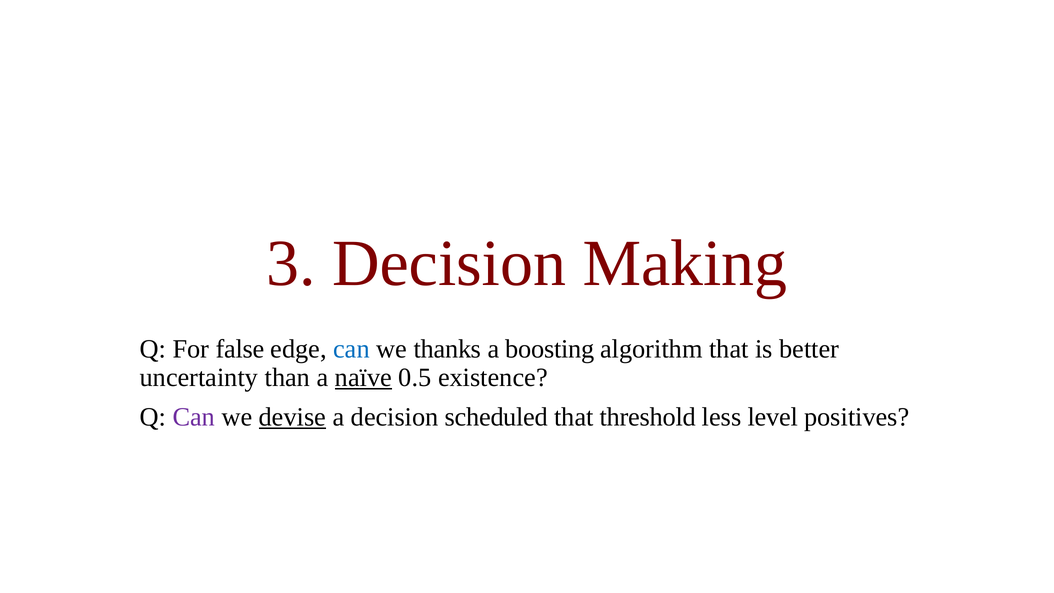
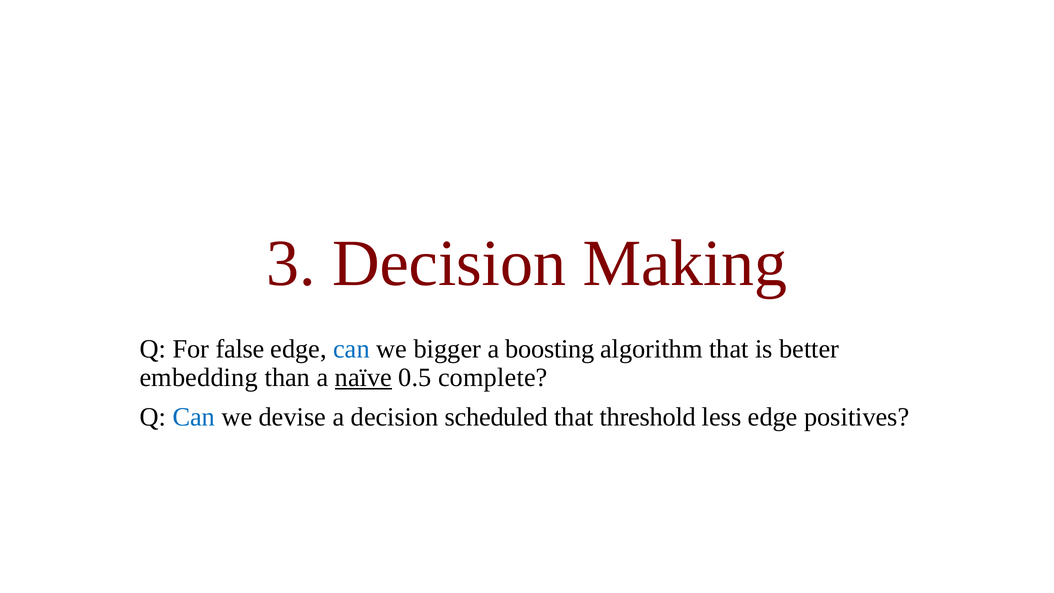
thanks: thanks -> bigger
uncertainty: uncertainty -> embedding
existence: existence -> complete
Can at (194, 417) colour: purple -> blue
devise underline: present -> none
less level: level -> edge
